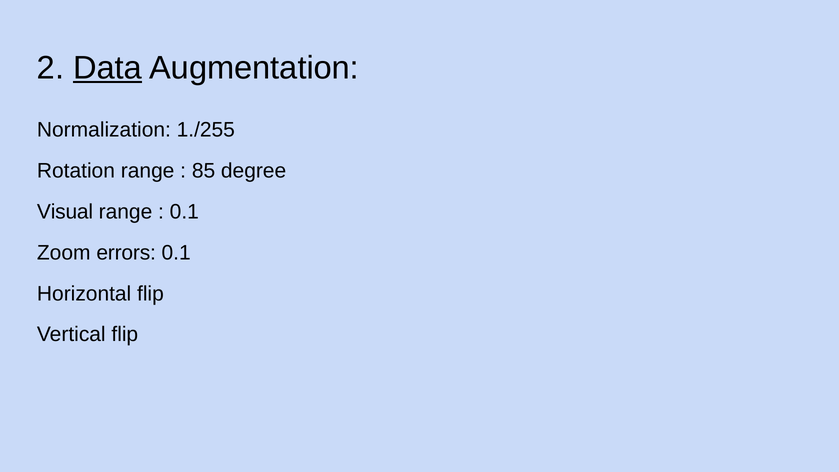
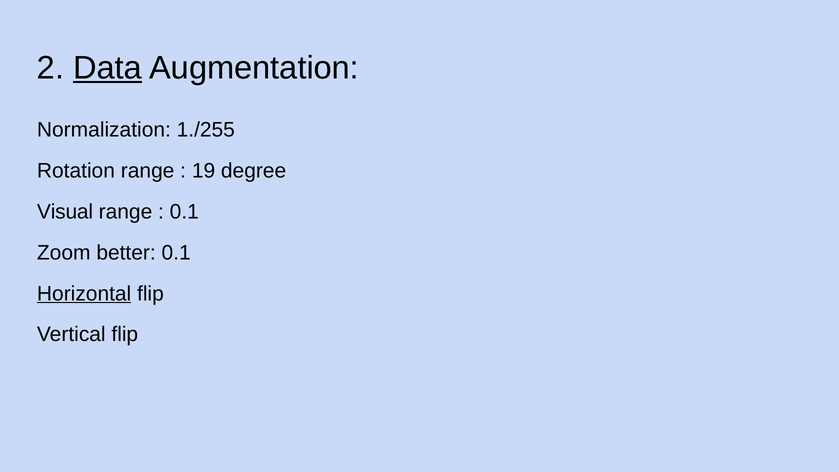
85: 85 -> 19
errors: errors -> better
Horizontal underline: none -> present
